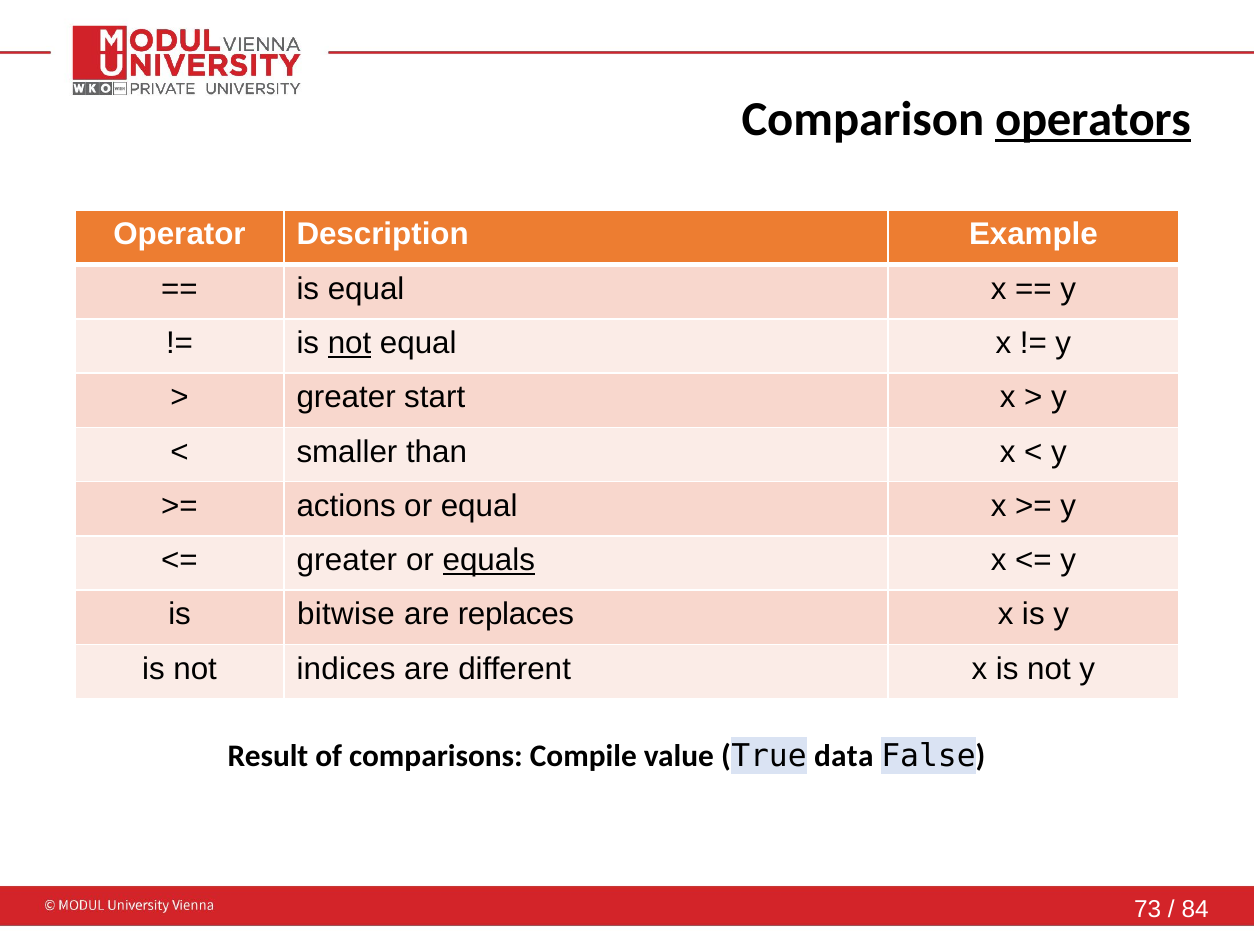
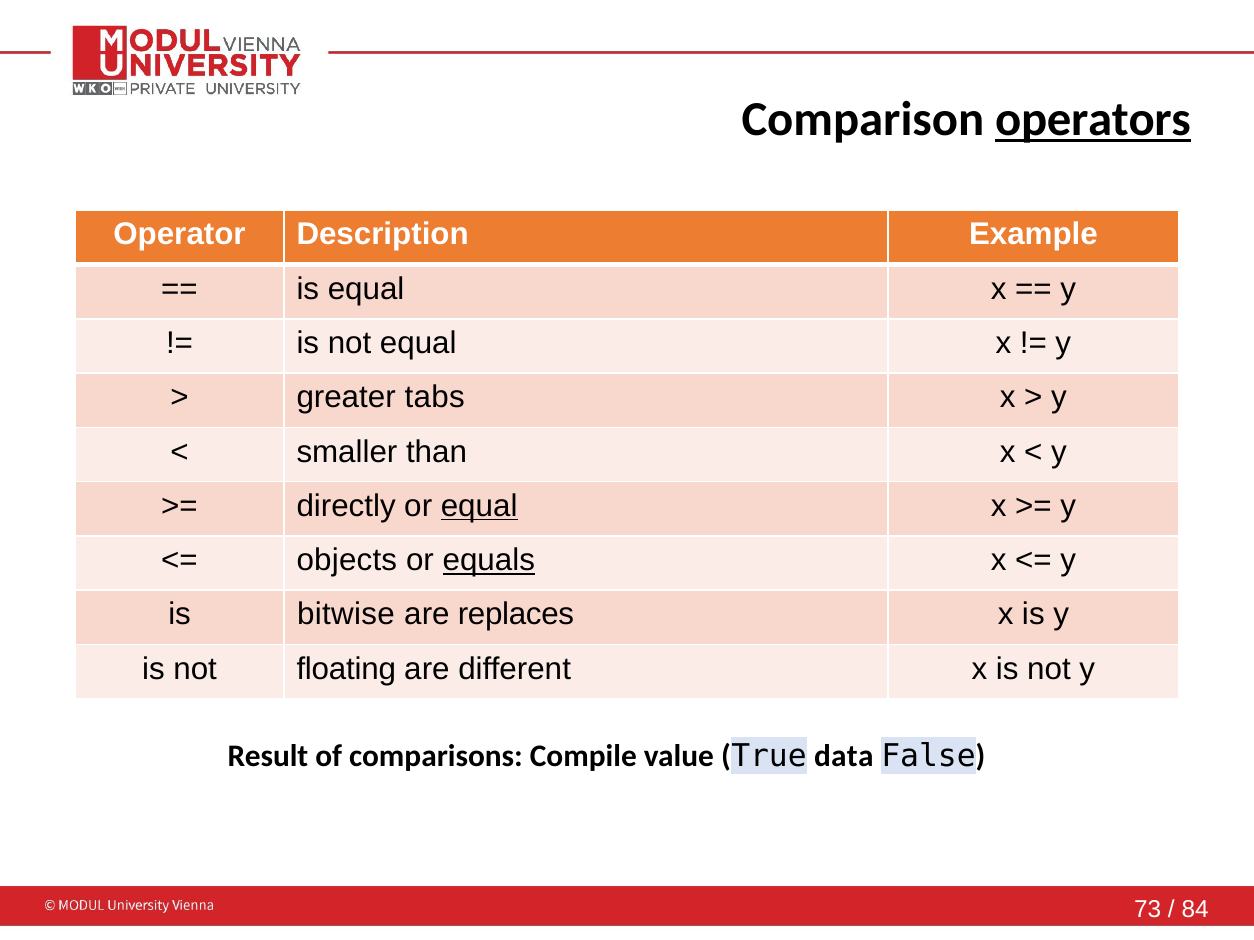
not at (350, 343) underline: present -> none
start: start -> tabs
actions: actions -> directly
equal at (479, 506) underline: none -> present
greater at (347, 561): greater -> objects
indices: indices -> floating
